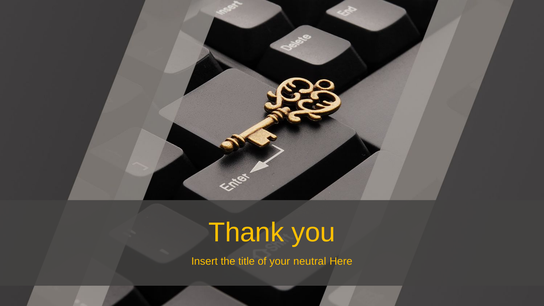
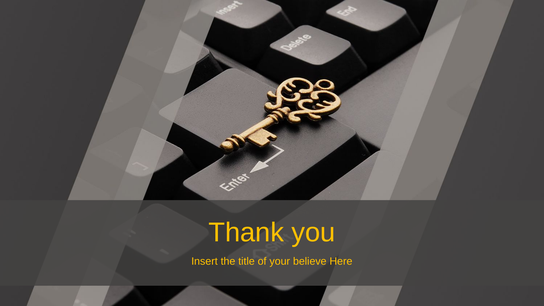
neutral: neutral -> believe
